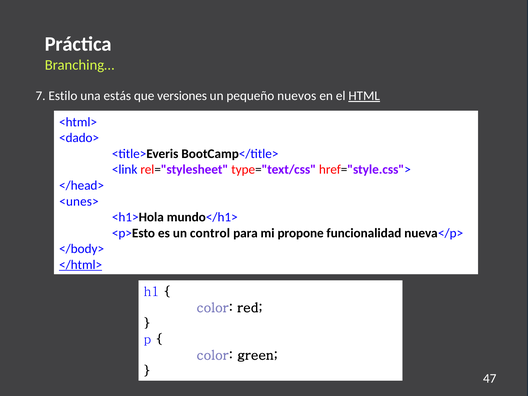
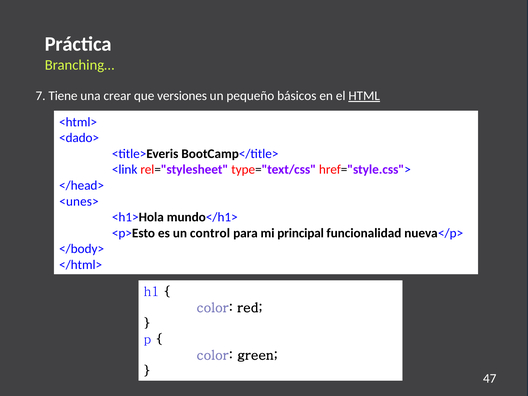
Estilo: Estilo -> Tiene
estás: estás -> crear
nuevos: nuevos -> básicos
propone: propone -> principal
</html> underline: present -> none
